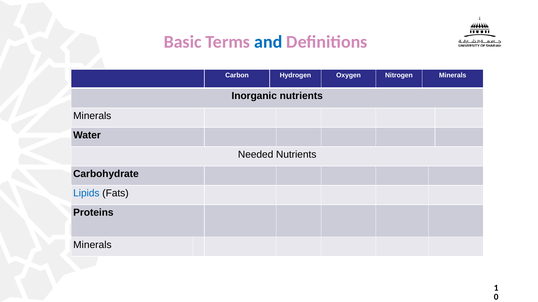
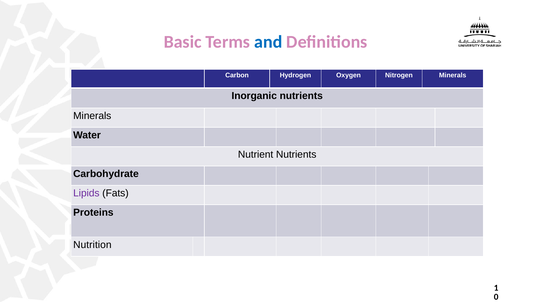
Needed: Needed -> Nutrient
Lipids colour: blue -> purple
Minerals at (92, 245): Minerals -> Nutrition
